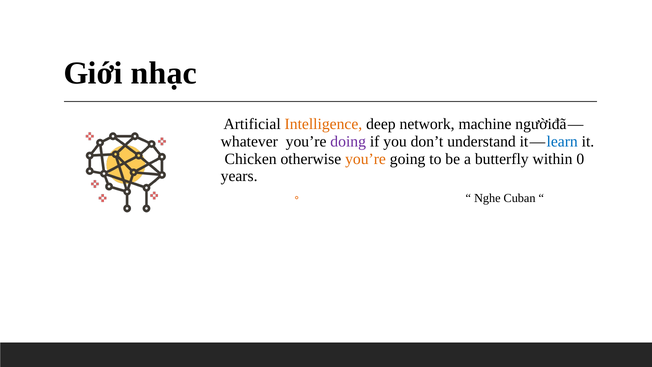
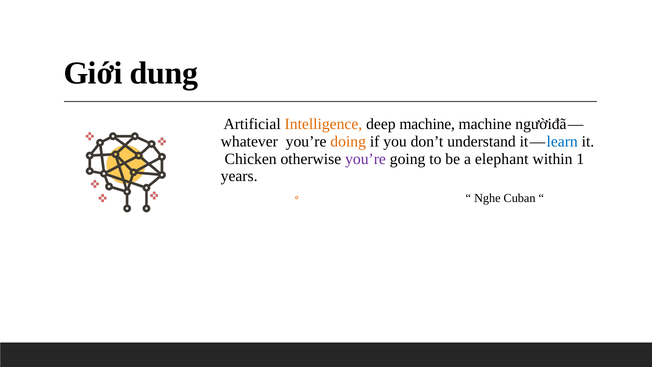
nhạc: nhạc -> dung
deep network: network -> machine
doing colour: purple -> orange
you’re at (366, 159) colour: orange -> purple
butterfly: butterfly -> elephant
0: 0 -> 1
